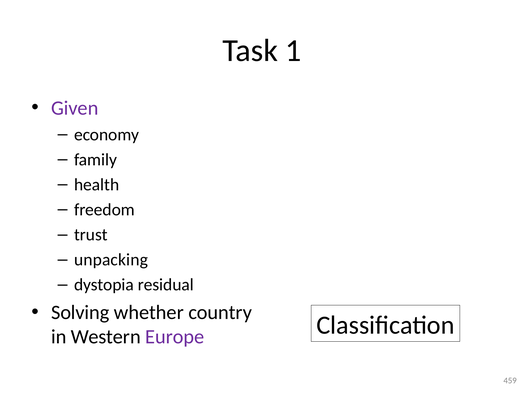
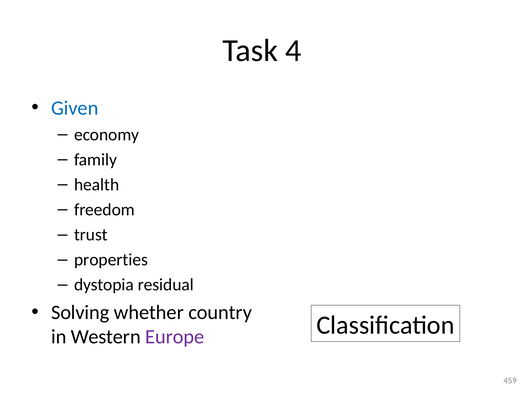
1: 1 -> 4
Given colour: purple -> blue
unpacking: unpacking -> properties
